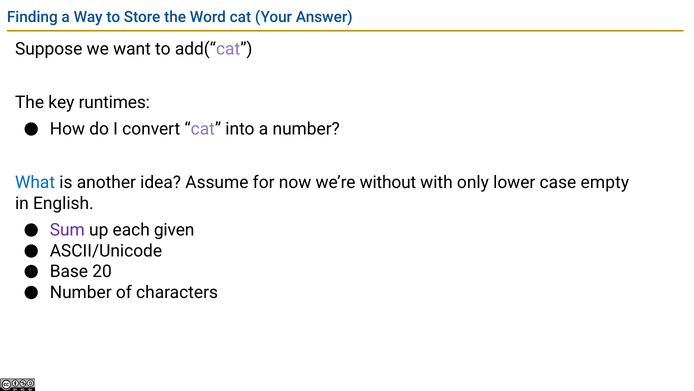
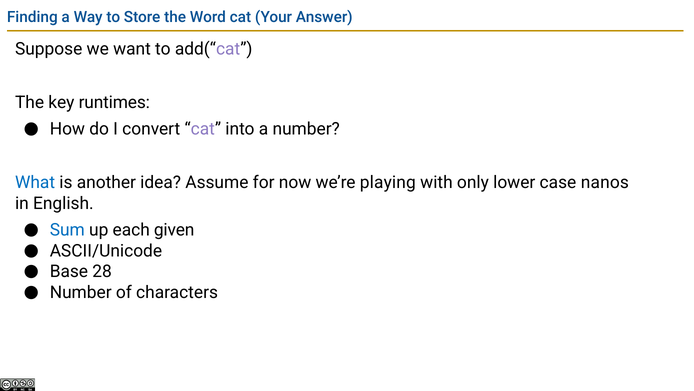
without: without -> playing
empty: empty -> nanos
Sum colour: purple -> blue
20: 20 -> 28
